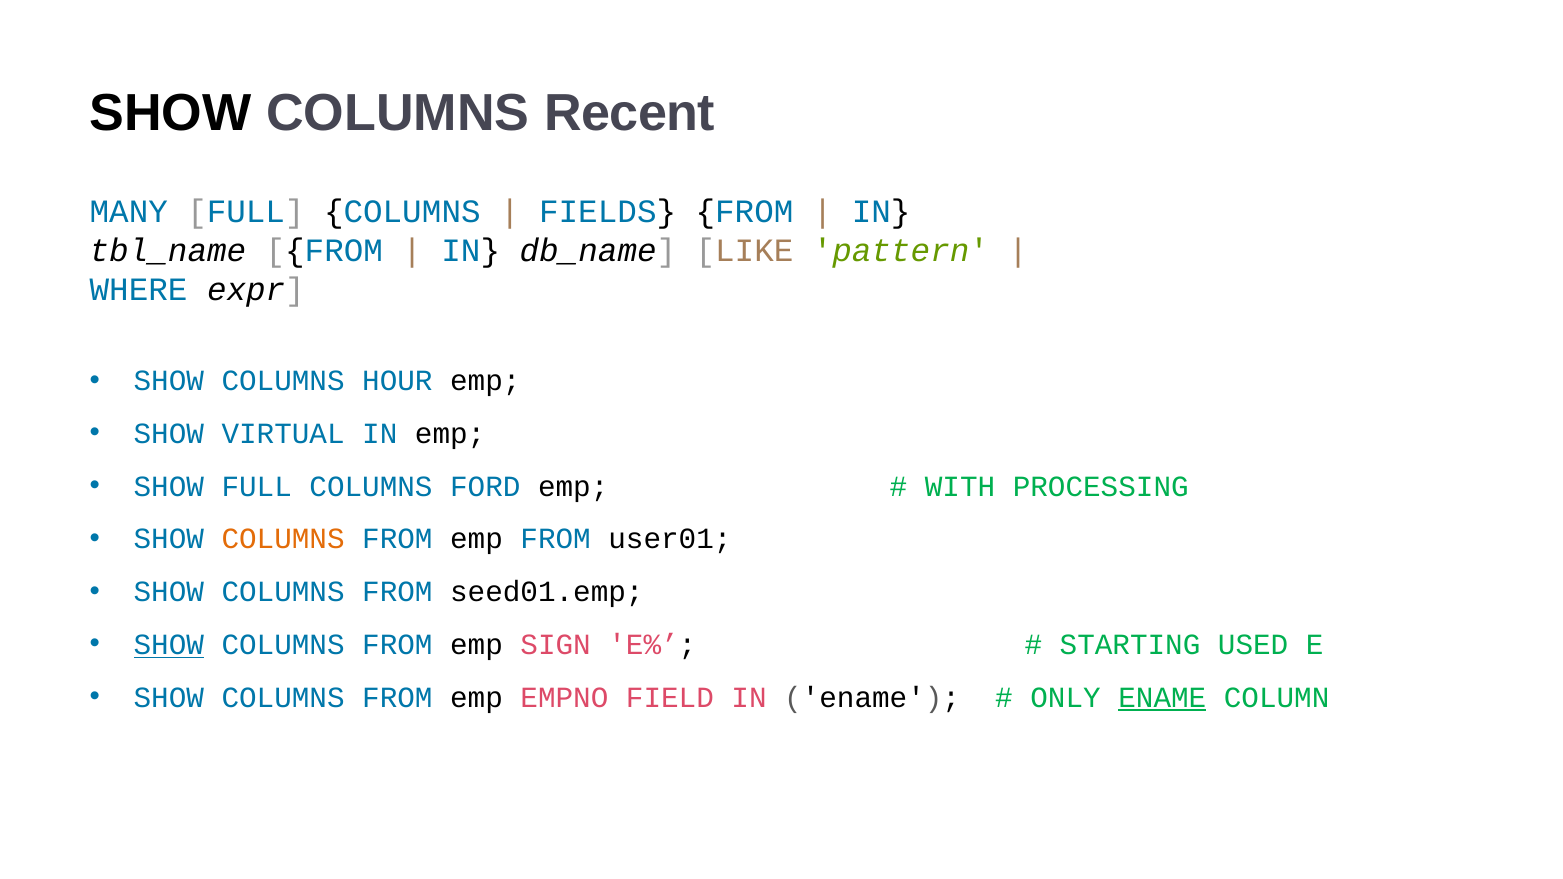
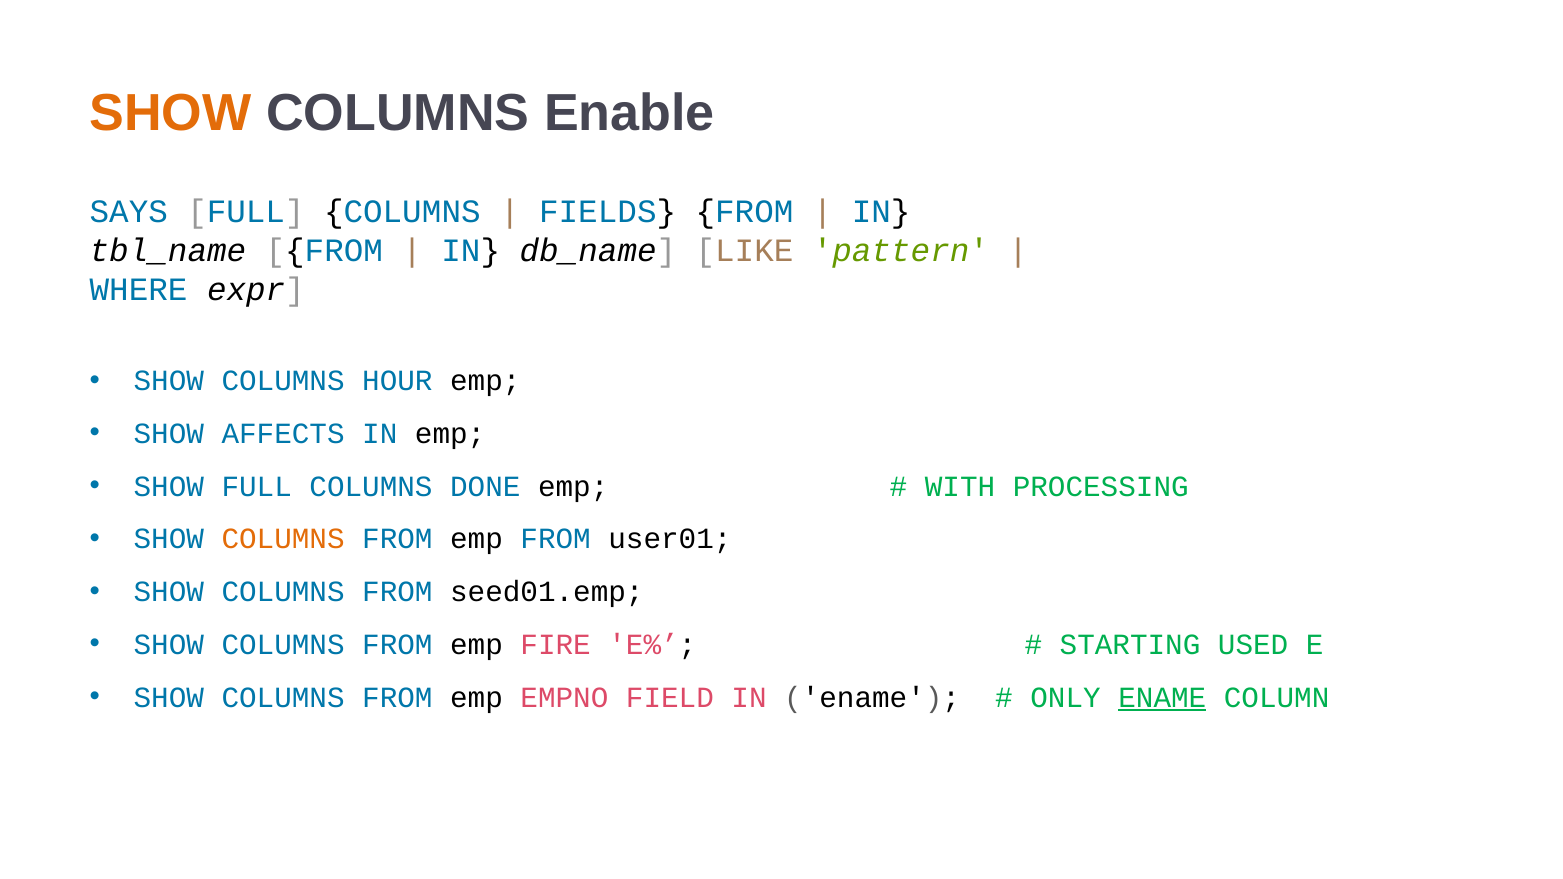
SHOW at (171, 113) colour: black -> orange
Recent: Recent -> Enable
MANY: MANY -> SAYS
VIRTUAL: VIRTUAL -> AFFECTS
FORD: FORD -> DONE
SHOW at (169, 645) underline: present -> none
SIGN: SIGN -> FIRE
